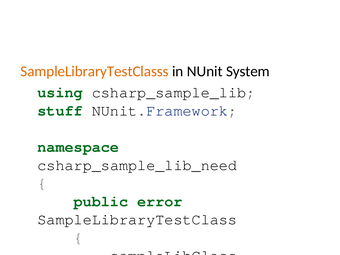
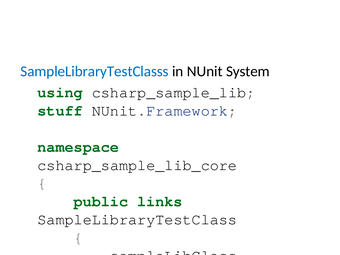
SampleLibraryTestClasss colour: orange -> blue
csharp_sample_lib_need: csharp_sample_lib_need -> csharp_sample_lib_core
error: error -> links
